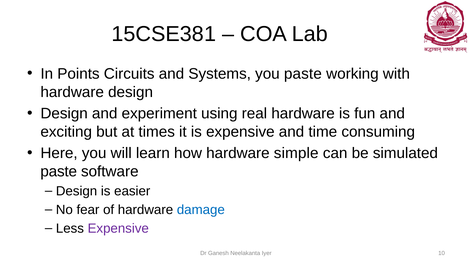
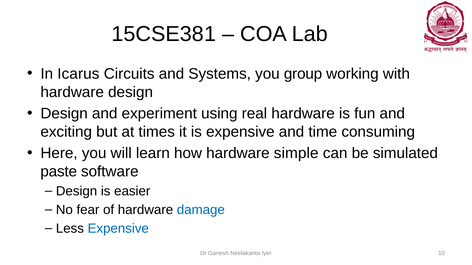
Points: Points -> Icarus
you paste: paste -> group
Expensive at (118, 229) colour: purple -> blue
